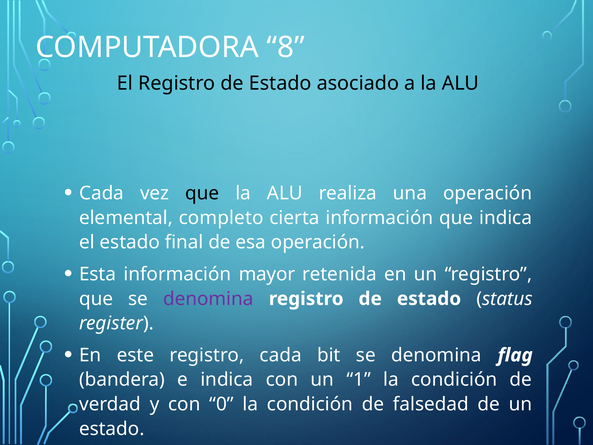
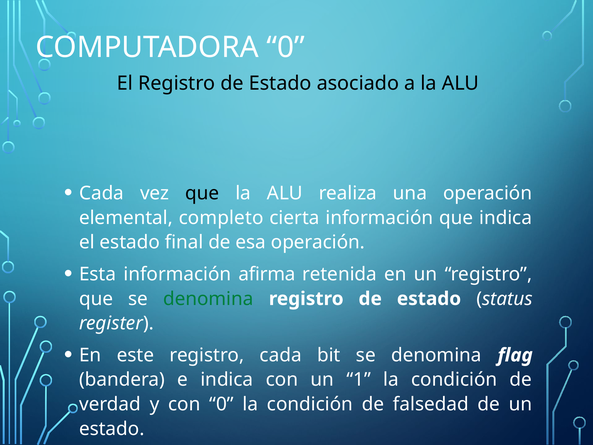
COMPUTADORA 8: 8 -> 0
mayor: mayor -> afirma
denomina at (208, 299) colour: purple -> green
